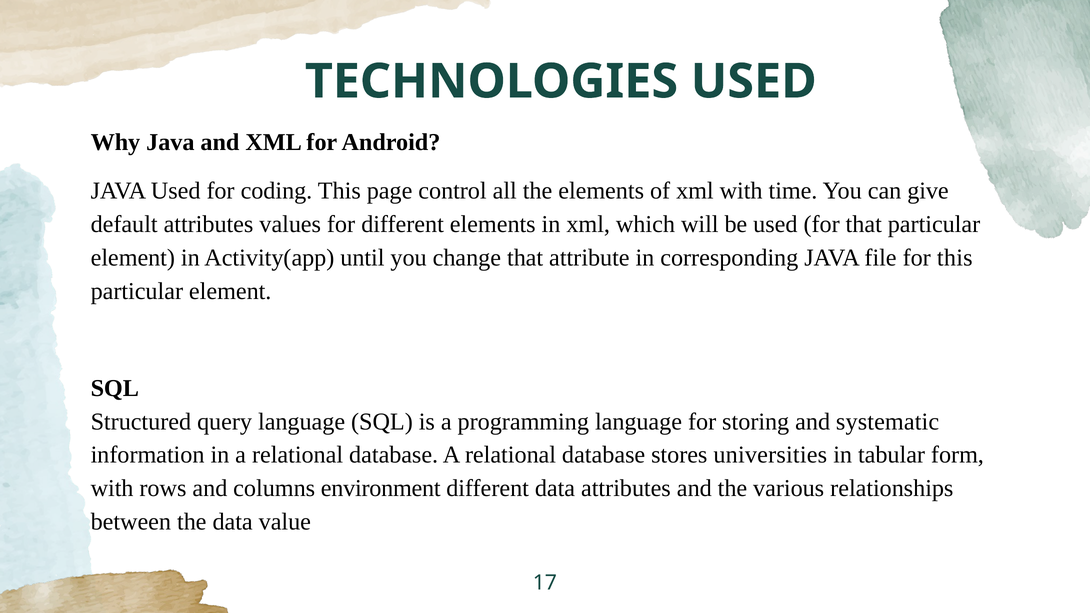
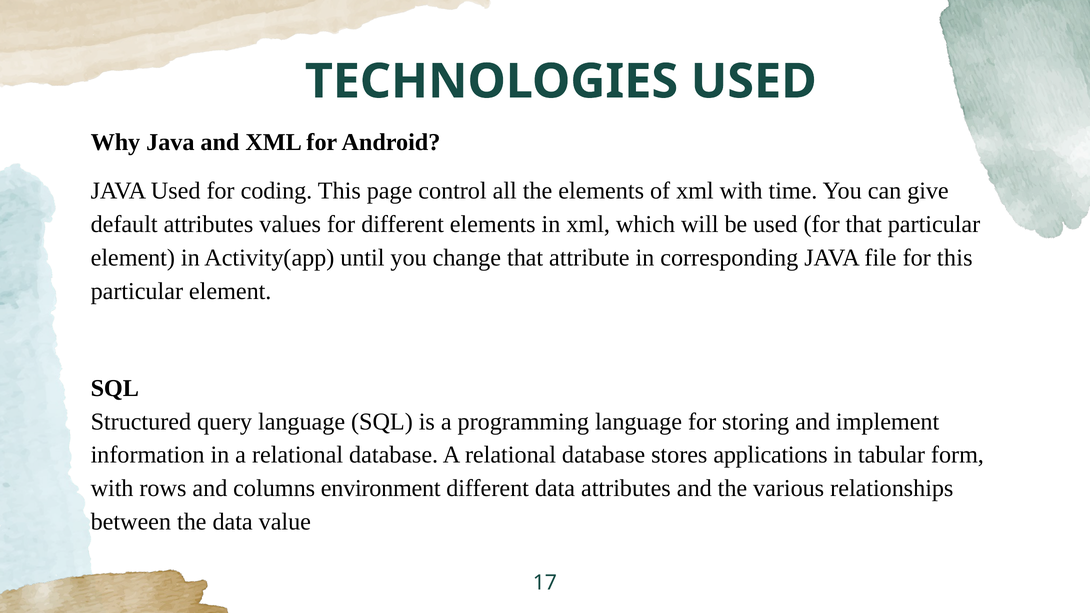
systematic: systematic -> implement
universities: universities -> applications
